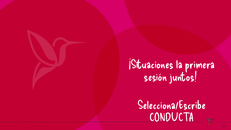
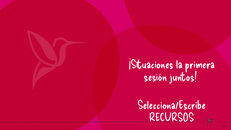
CONDUCTA: CONDUCTA -> RECURSOS
